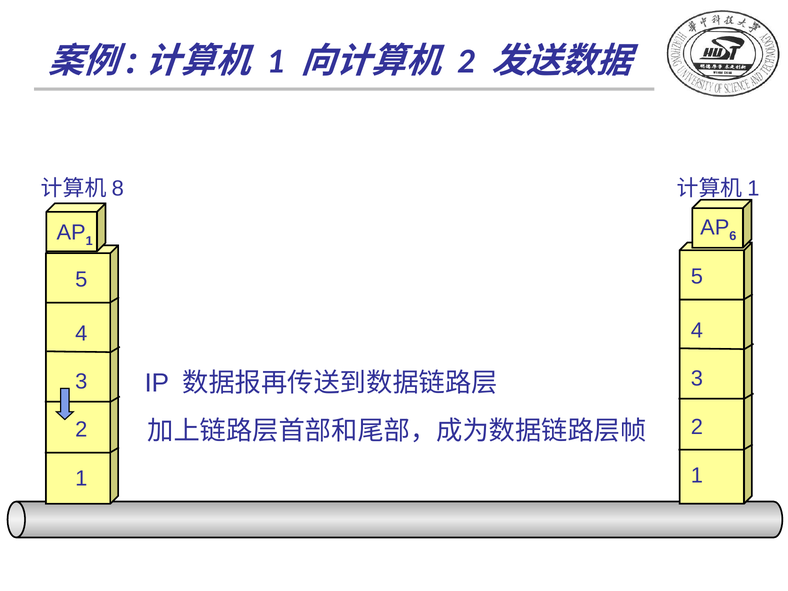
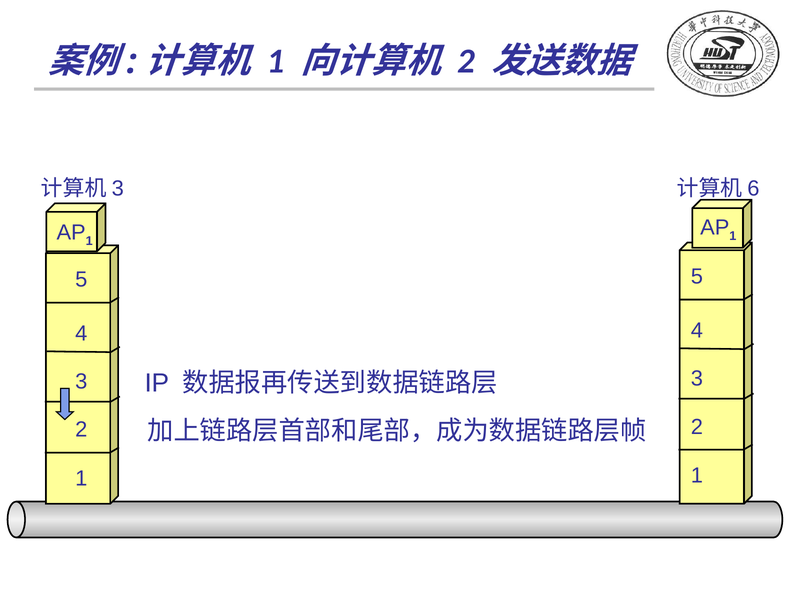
8 at (118, 189): 8 -> 3
1 at (753, 189): 1 -> 6
6 at (733, 236): 6 -> 1
